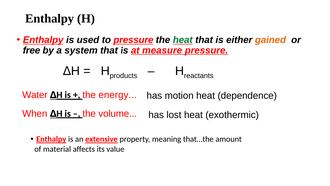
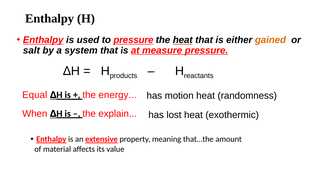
heat at (183, 40) colour: green -> black
free: free -> salt
Water: Water -> Equal
dependence: dependence -> randomness
volume: volume -> explain
